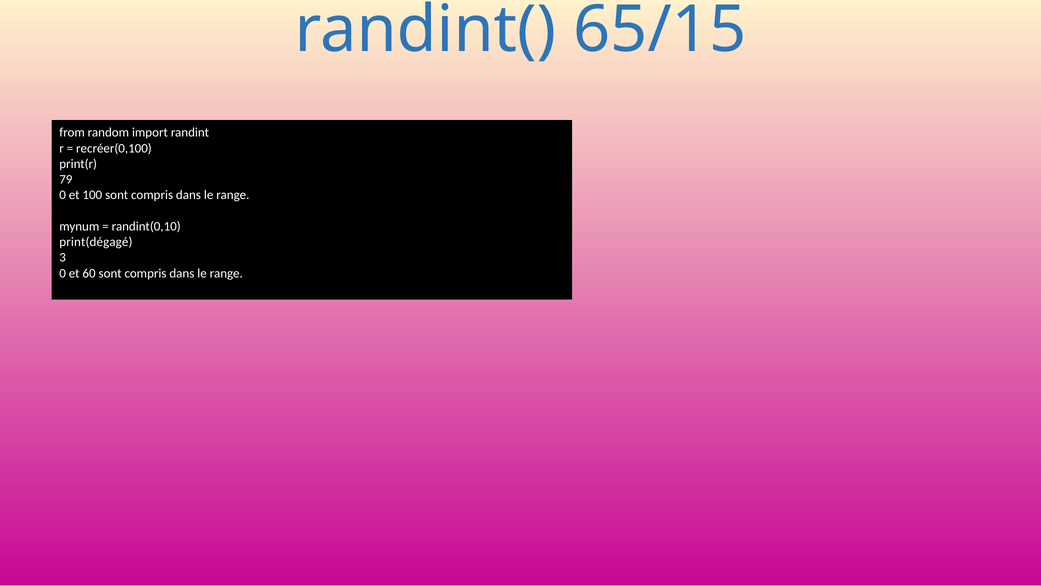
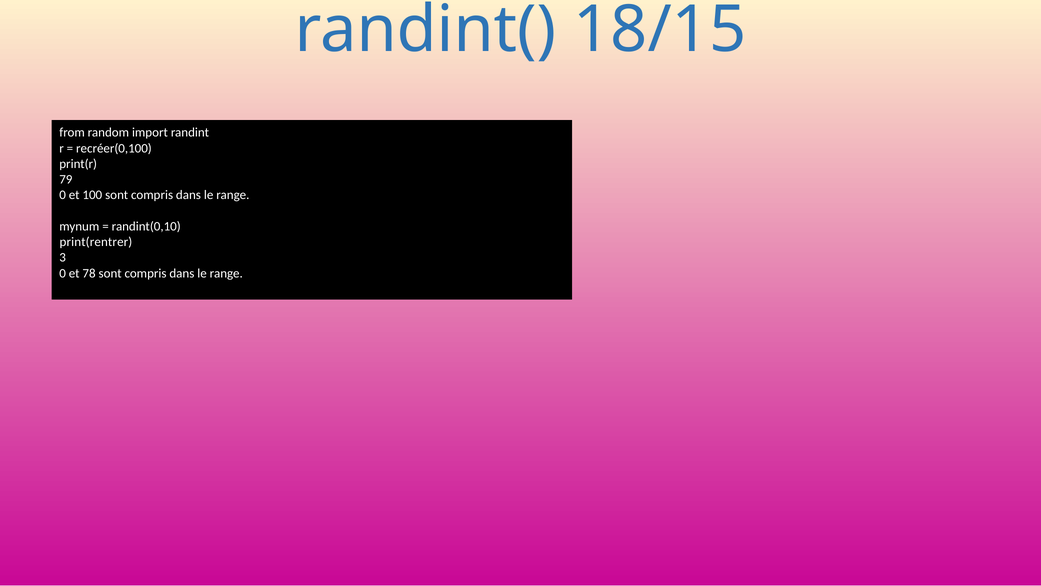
65/15: 65/15 -> 18/15
print(dégagé: print(dégagé -> print(rentrer
60: 60 -> 78
